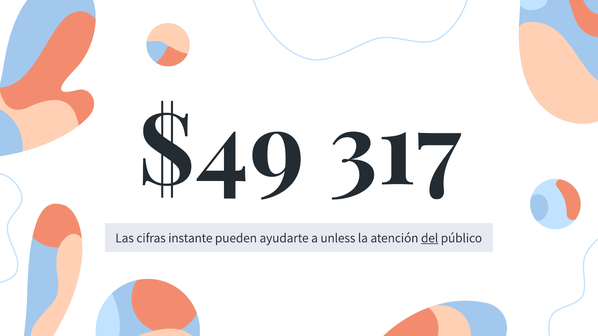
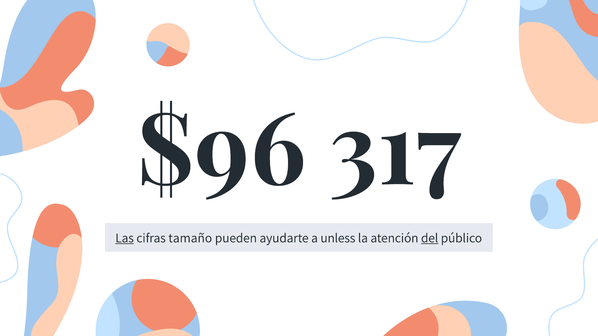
$49: $49 -> $96
Las underline: none -> present
instante: instante -> tamaño
